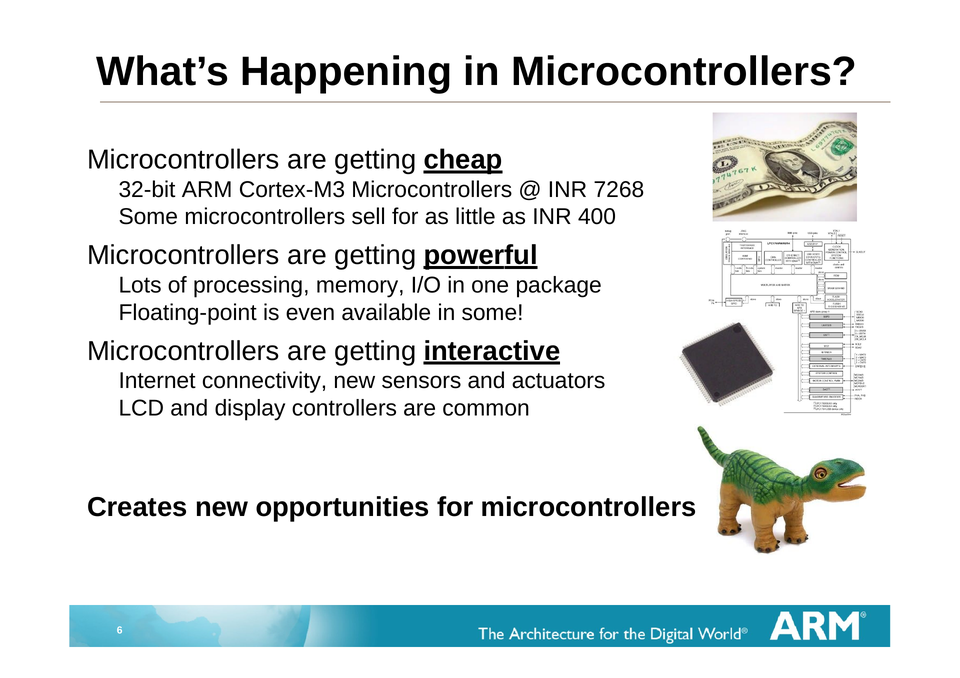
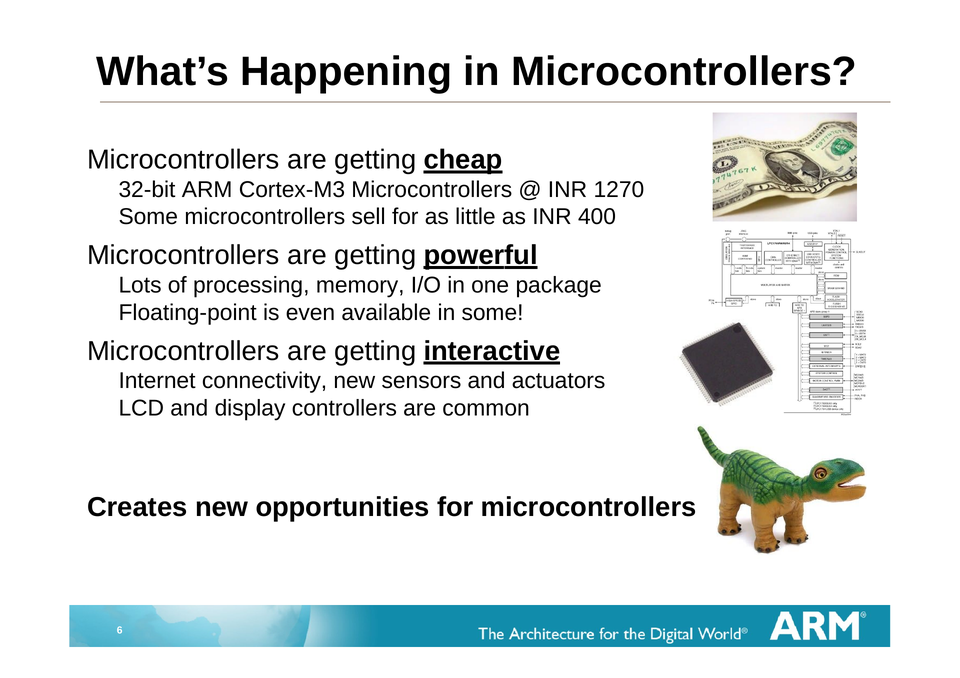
7268: 7268 -> 1270
